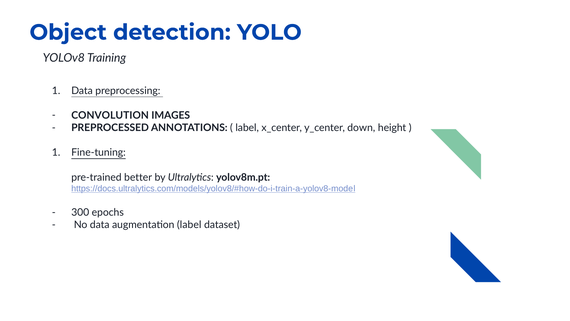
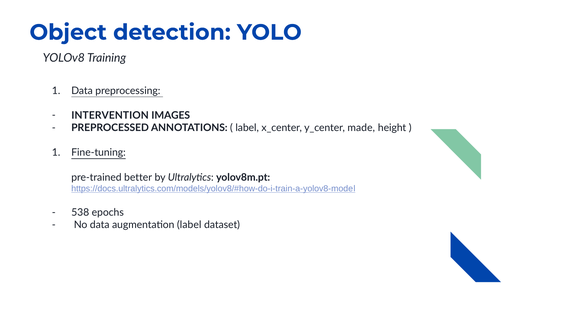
CONVOLUTION: CONVOLUTION -> INTERVENTION
down: down -> made
300: 300 -> 538
